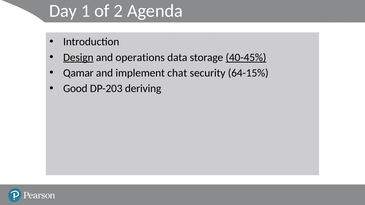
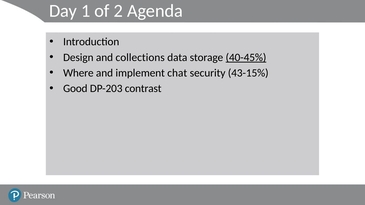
Design underline: present -> none
operations: operations -> collections
Qamar: Qamar -> Where
64-15%: 64-15% -> 43-15%
deriving: deriving -> contrast
